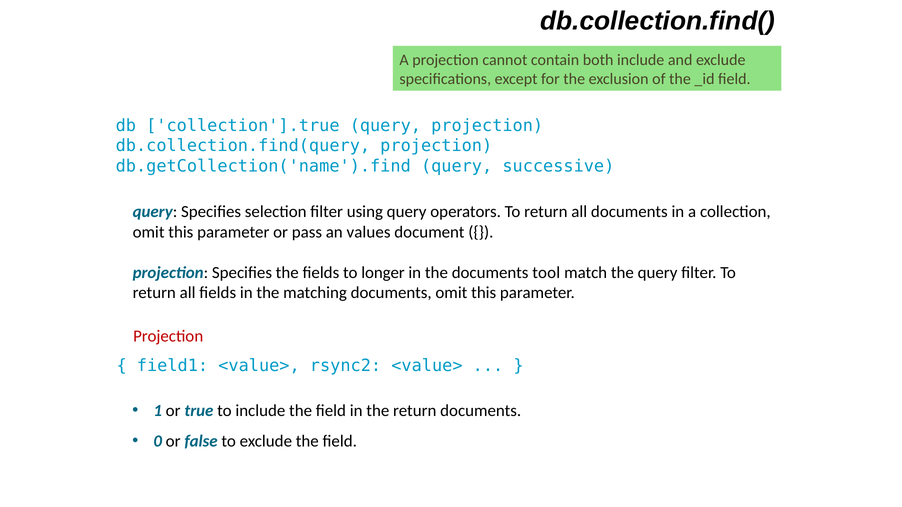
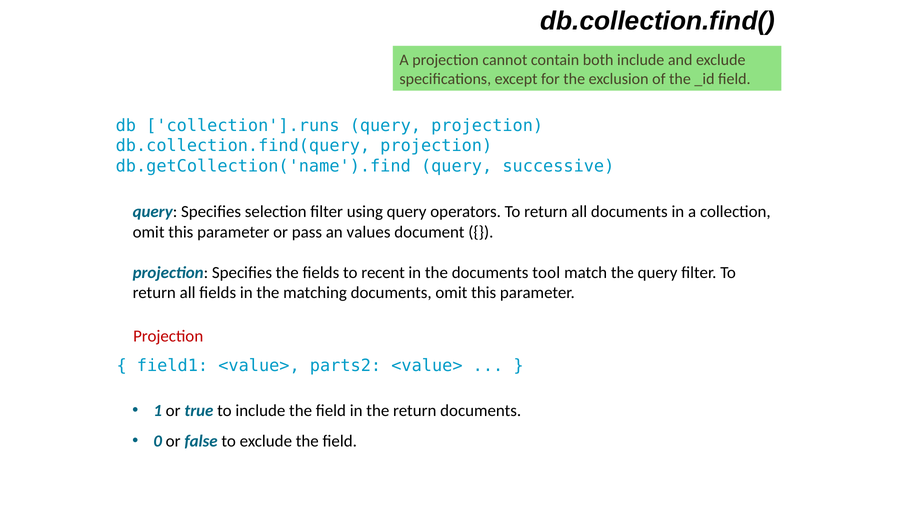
collection'].true: collection'].true -> collection'].runs
longer: longer -> recent
rsync2: rsync2 -> parts2
